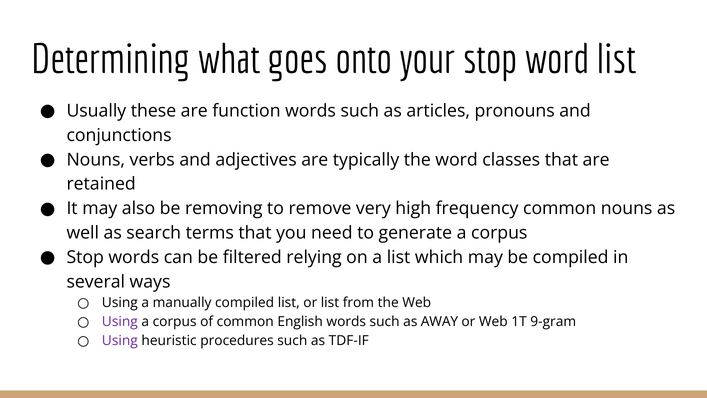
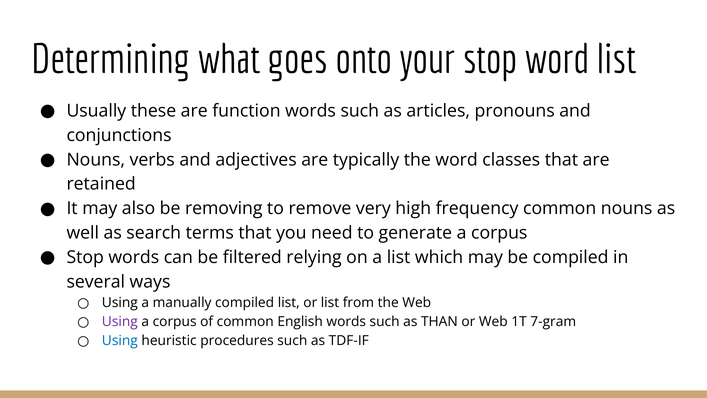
AWAY: AWAY -> THAN
9-gram: 9-gram -> 7-gram
Using at (120, 340) colour: purple -> blue
